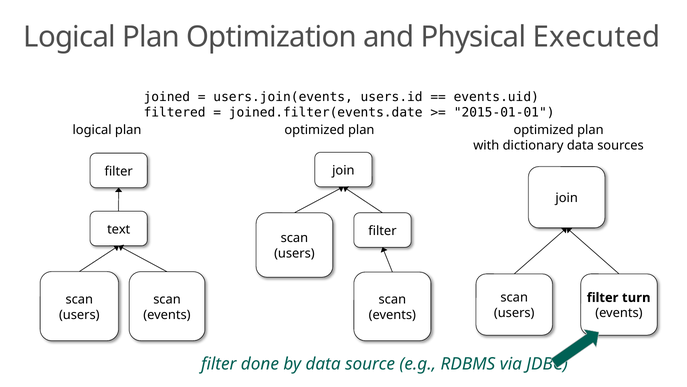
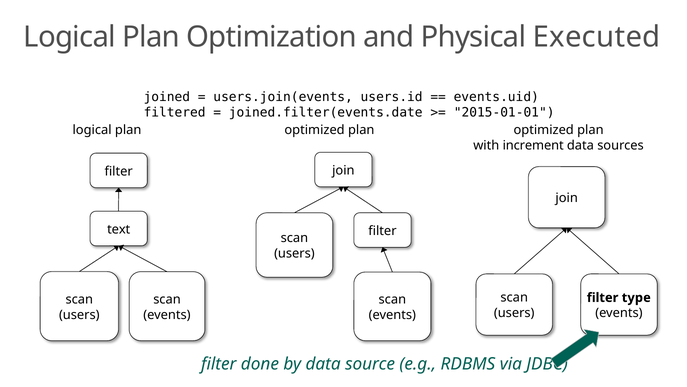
dictionary: dictionary -> increment
turn: turn -> type
